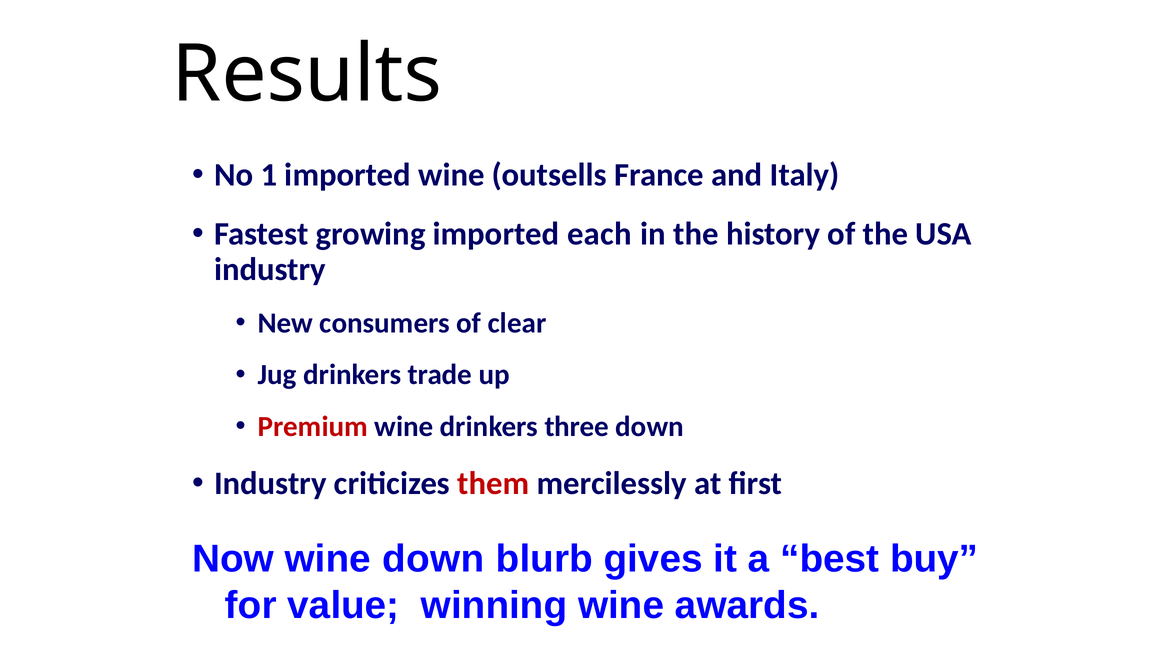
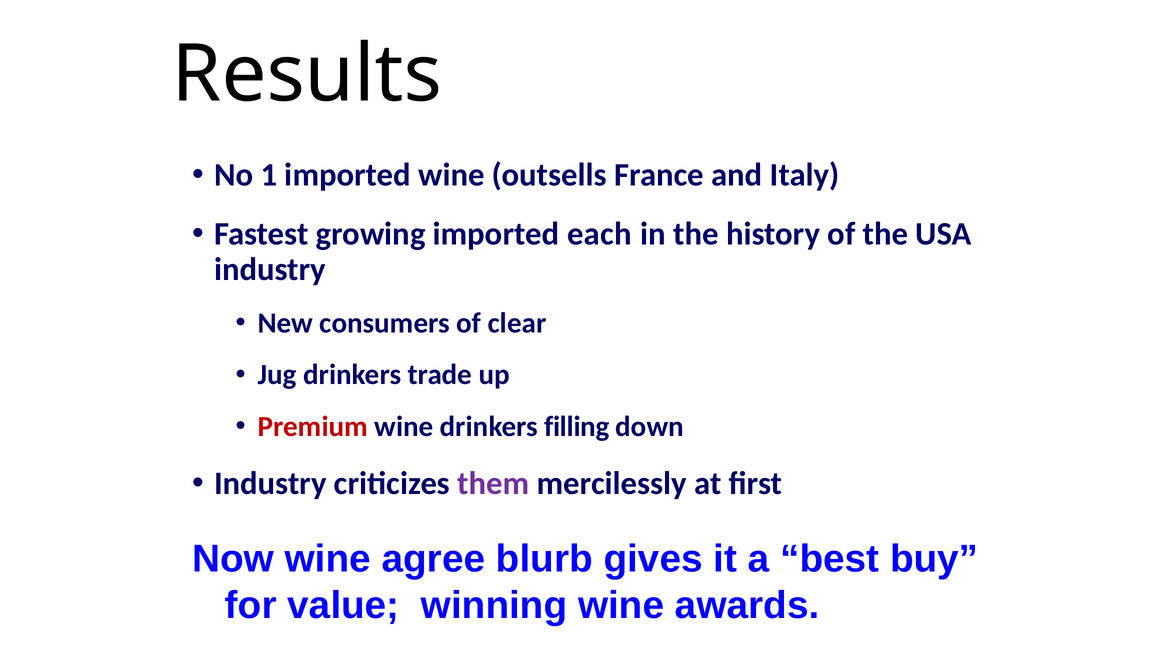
three: three -> filling
them colour: red -> purple
wine down: down -> agree
